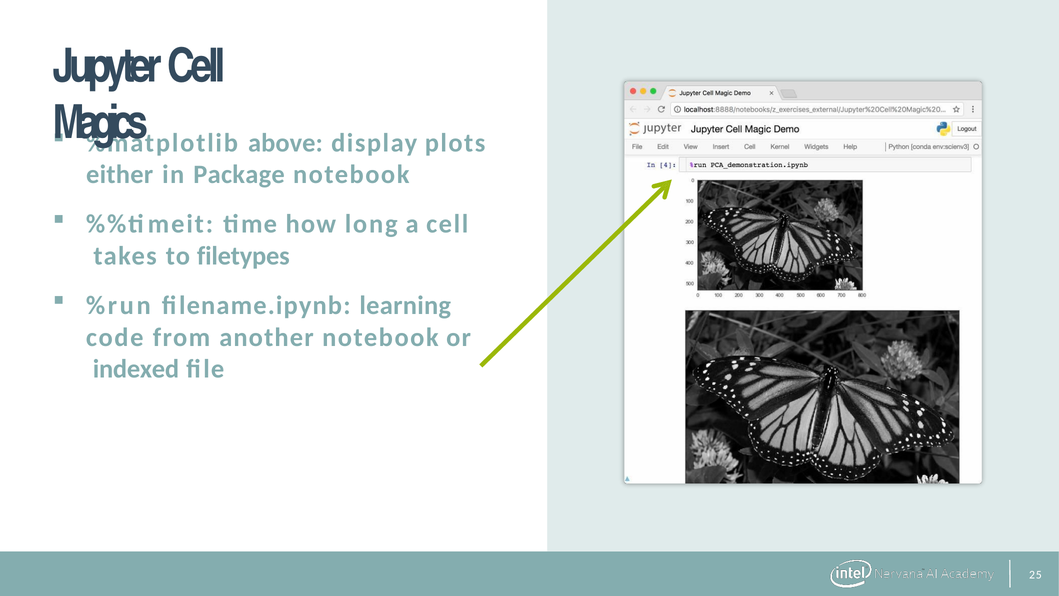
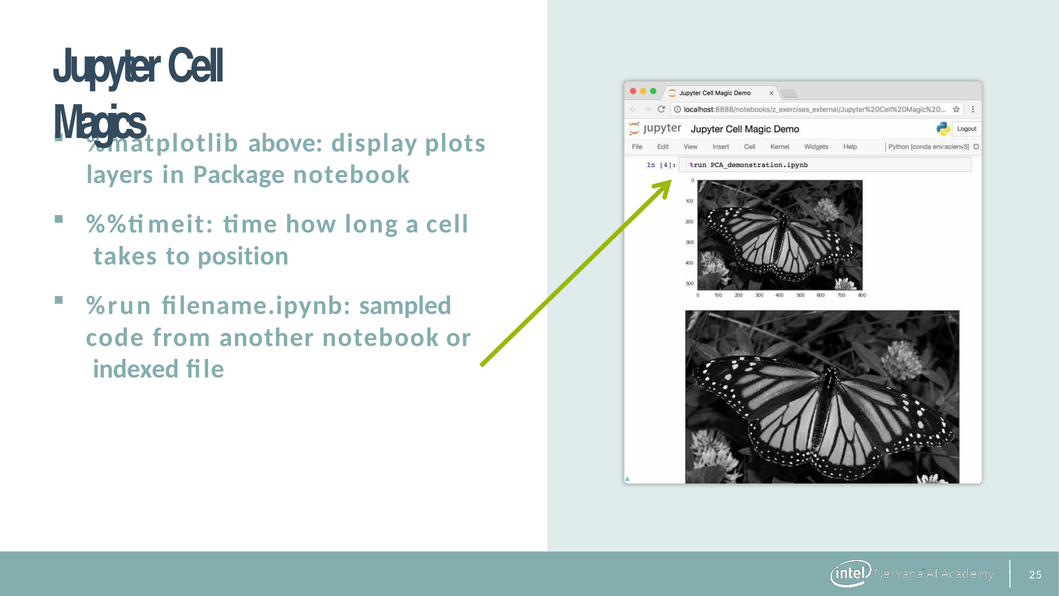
either: either -> layers
filetypes: filetypes -> position
learning: learning -> sampled
